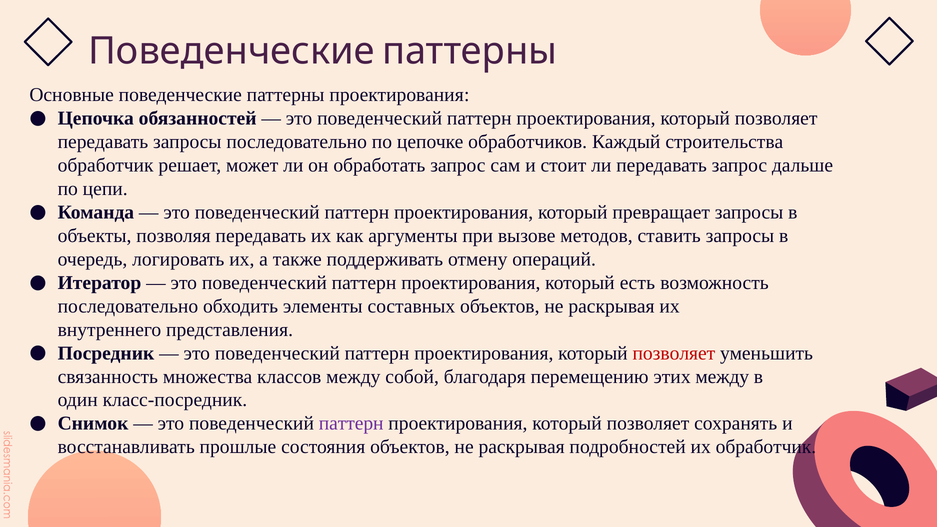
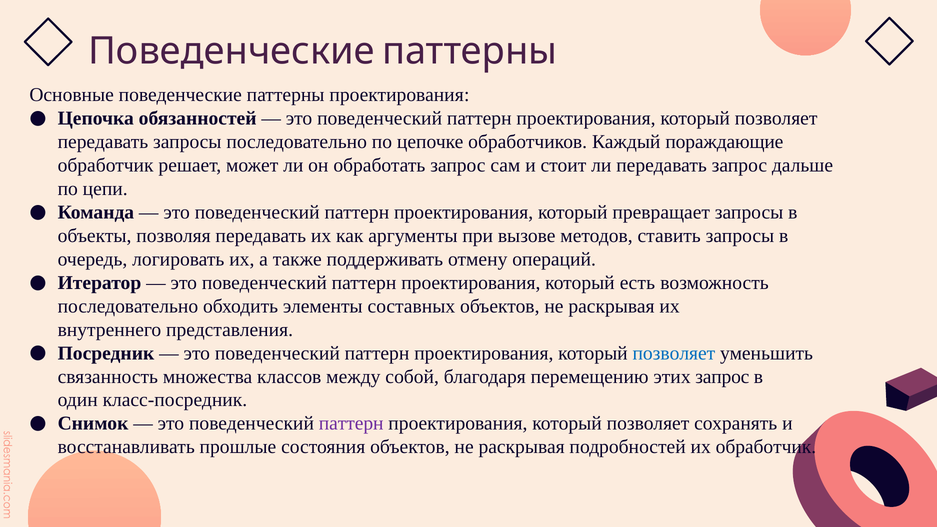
строительства: строительства -> пораждающие
позволяет at (674, 353) colour: red -> blue
этих между: между -> запрос
